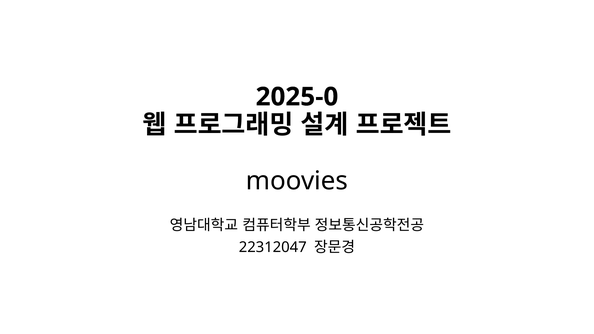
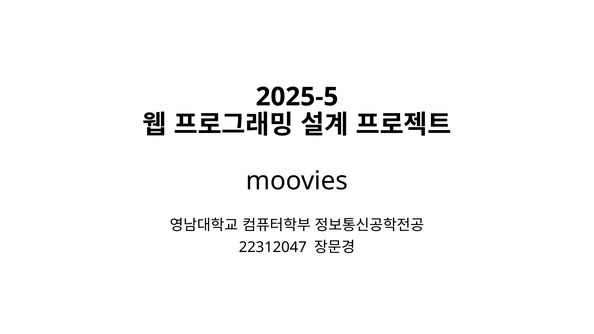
2025-0: 2025-0 -> 2025-5
